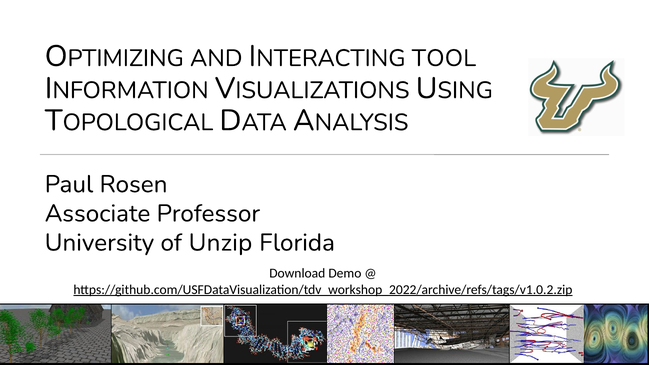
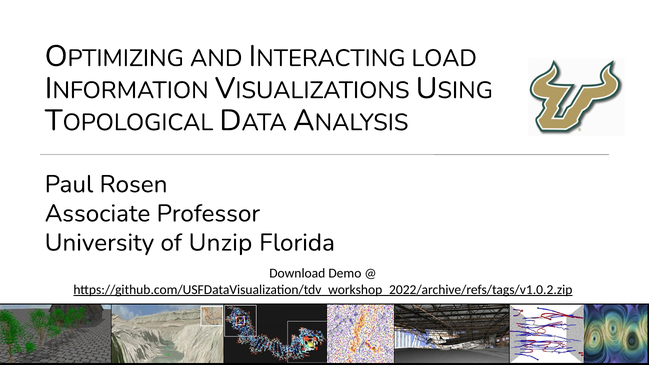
TOOL: TOOL -> LOAD
